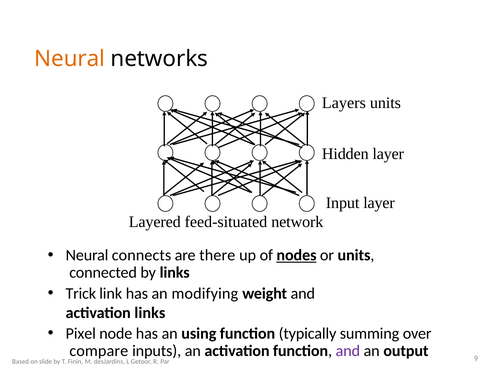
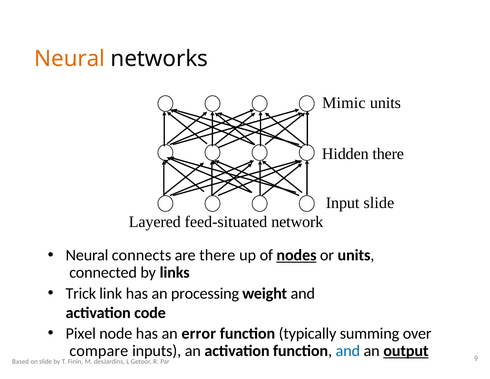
Layers: Layers -> Mimic
Hidden layer: layer -> there
Input layer: layer -> slide
modifying: modifying -> processing
activation links: links -> code
using: using -> error
and at (348, 350) colour: purple -> blue
output underline: none -> present
